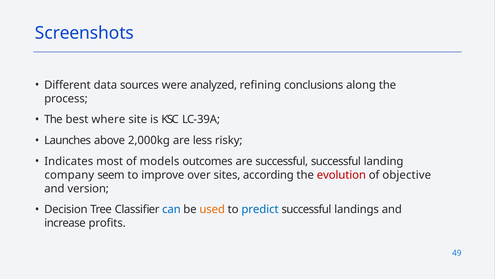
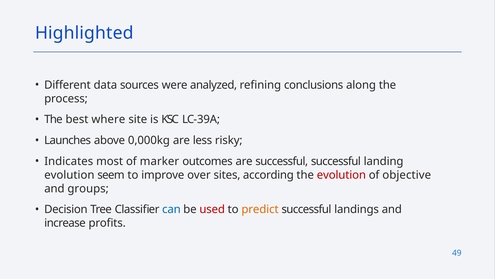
Screenshots: Screenshots -> Highlighted
2,000kg: 2,000kg -> 0,000kg
models: models -> marker
company at (69, 175): company -> evolution
version: version -> groups
used colour: orange -> red
predict colour: blue -> orange
